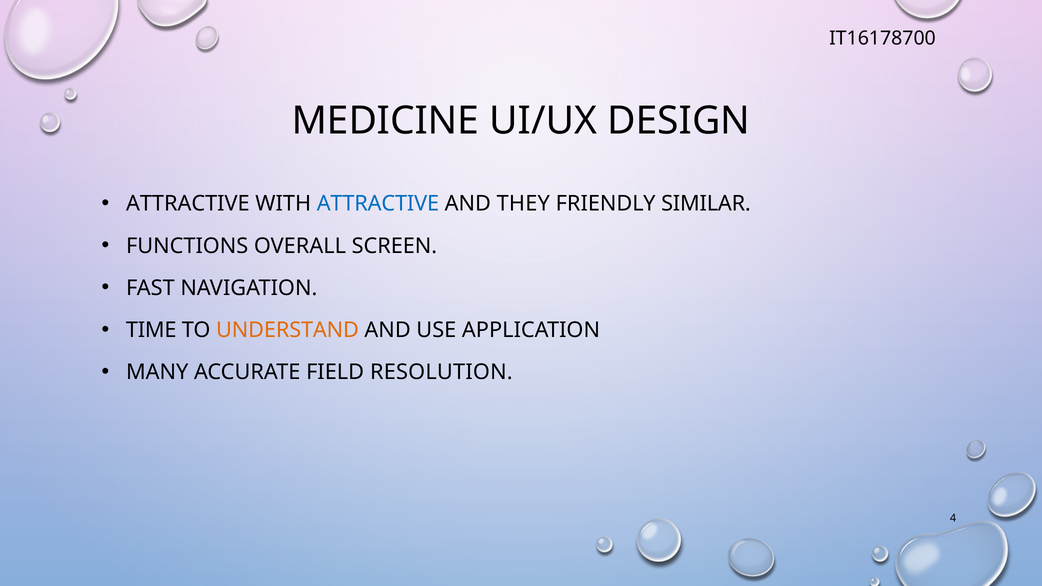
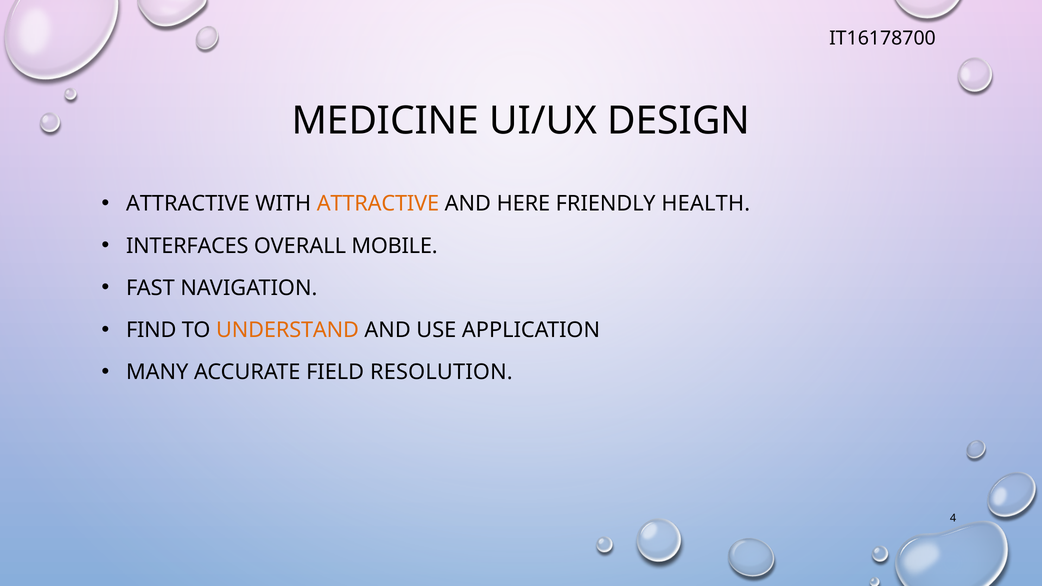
ATTRACTIVE at (378, 204) colour: blue -> orange
THEY: THEY -> HERE
SIMILAR: SIMILAR -> HEALTH
FUNCTIONS: FUNCTIONS -> INTERFACES
SCREEN: SCREEN -> MOBILE
TIME: TIME -> FIND
